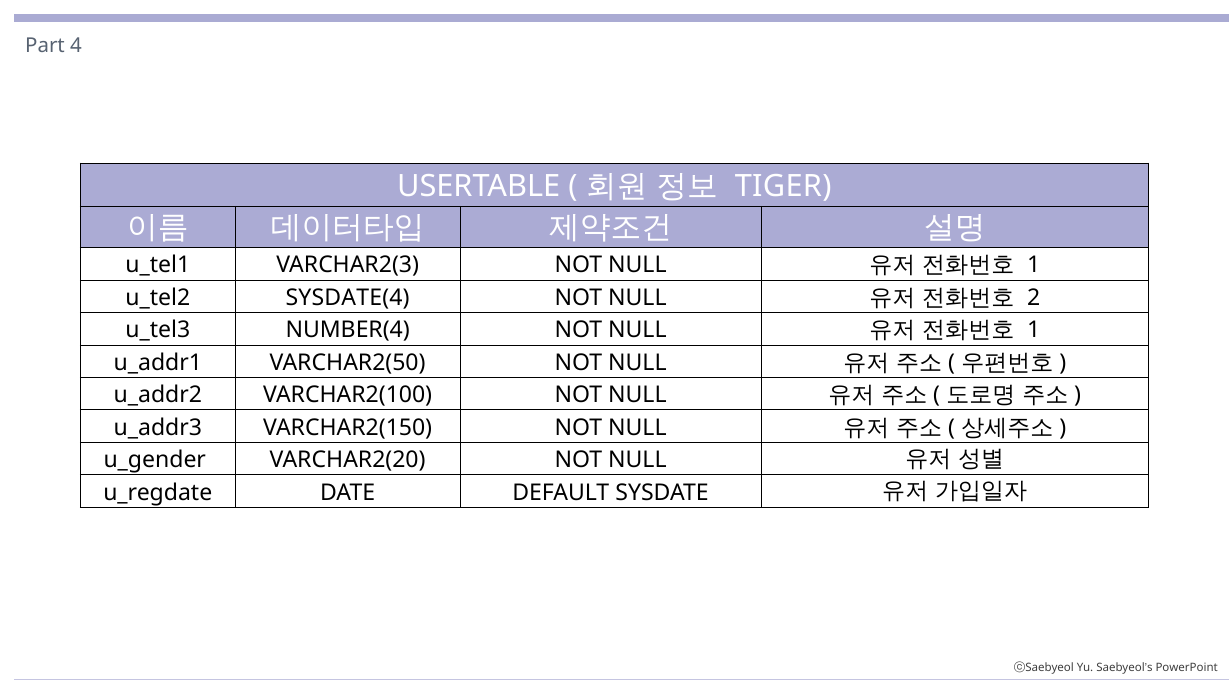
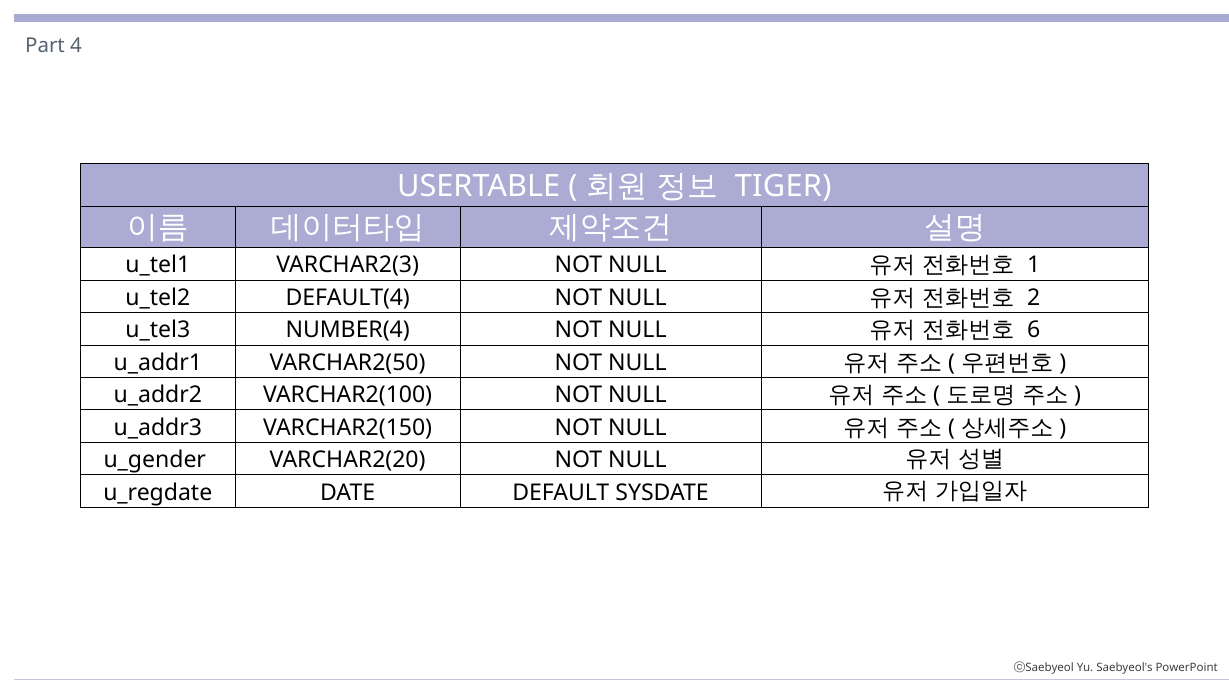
SYSDATE(4: SYSDATE(4 -> DEFAULT(4
1 at (1034, 330): 1 -> 6
